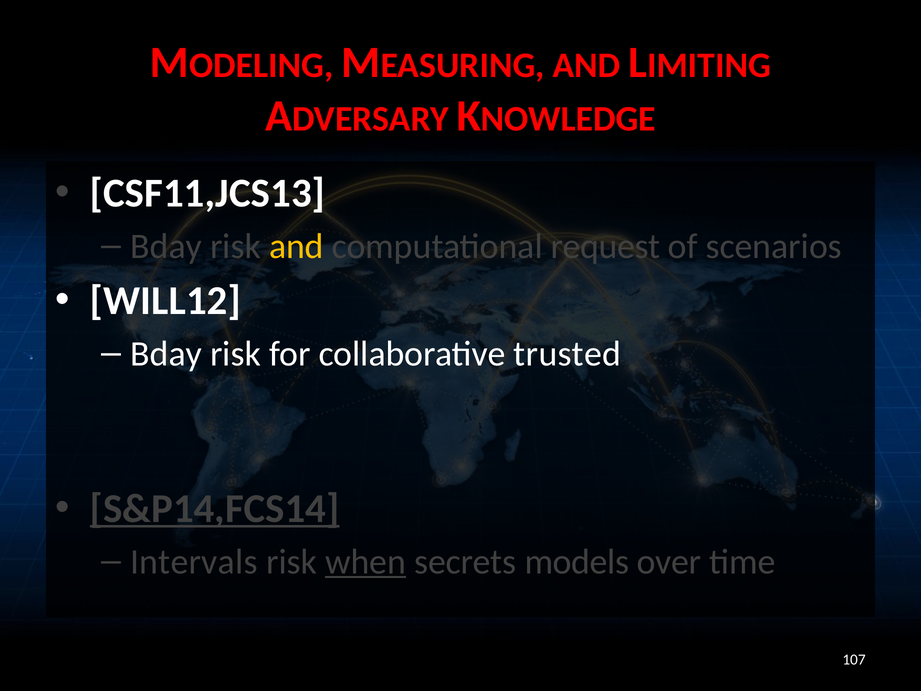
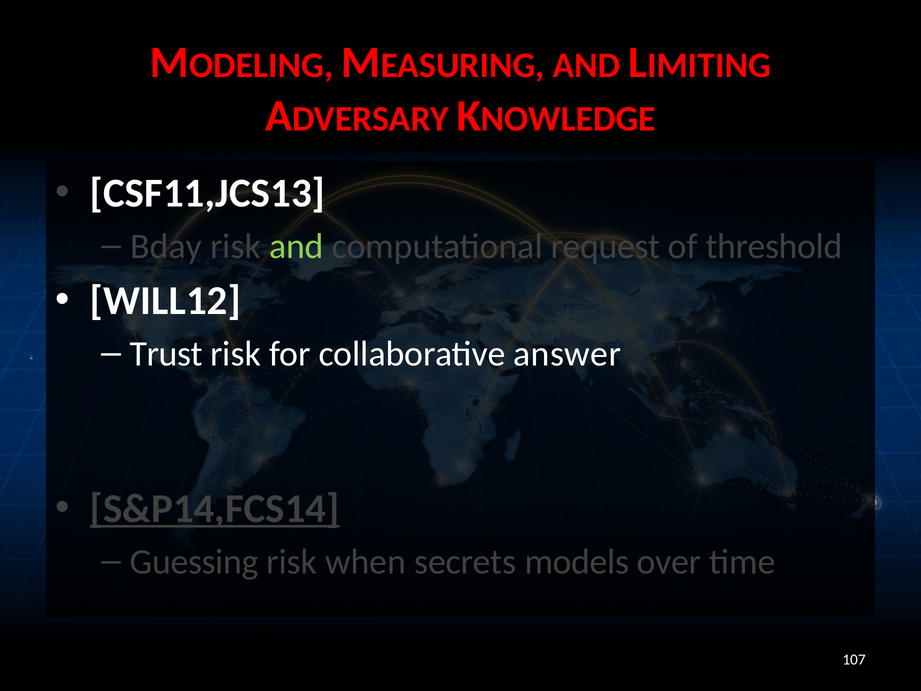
and at (296, 246) colour: yellow -> light green
scenarios: scenarios -> threshold
Bday at (166, 354): Bday -> Trust
trusted: trusted -> answer
Intervals: Intervals -> Guessing
when underline: present -> none
